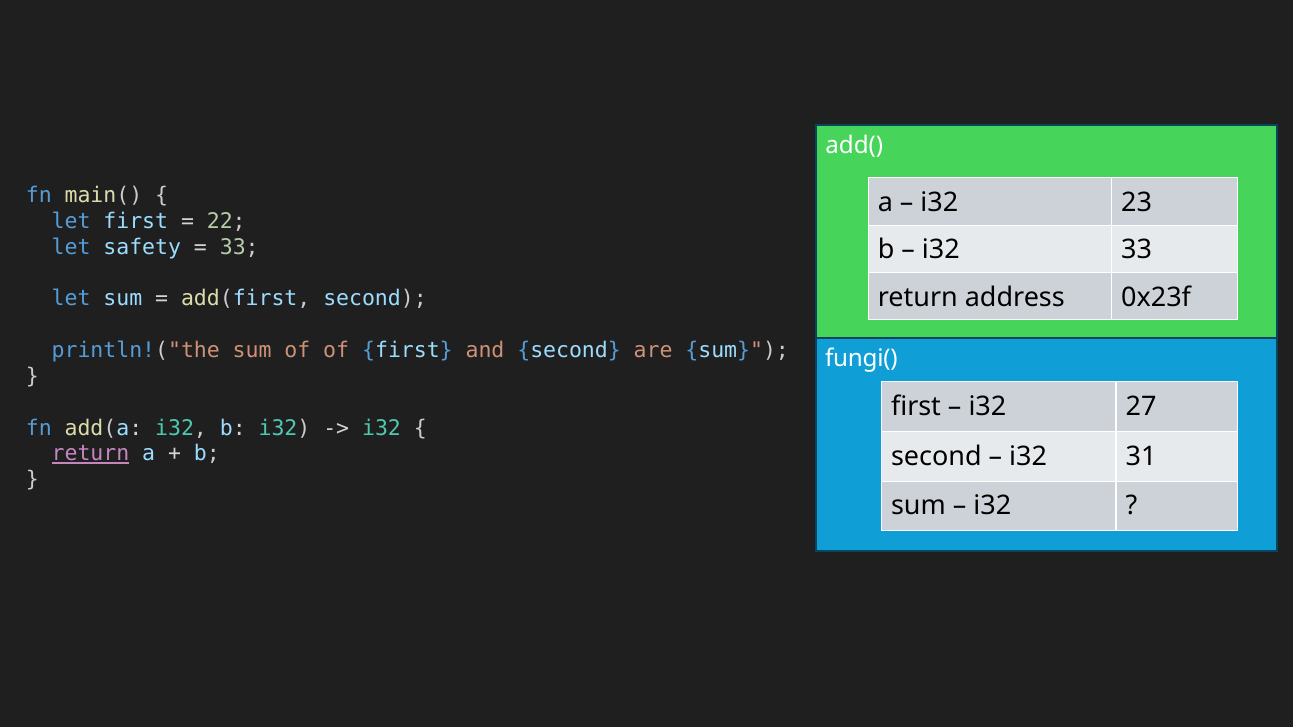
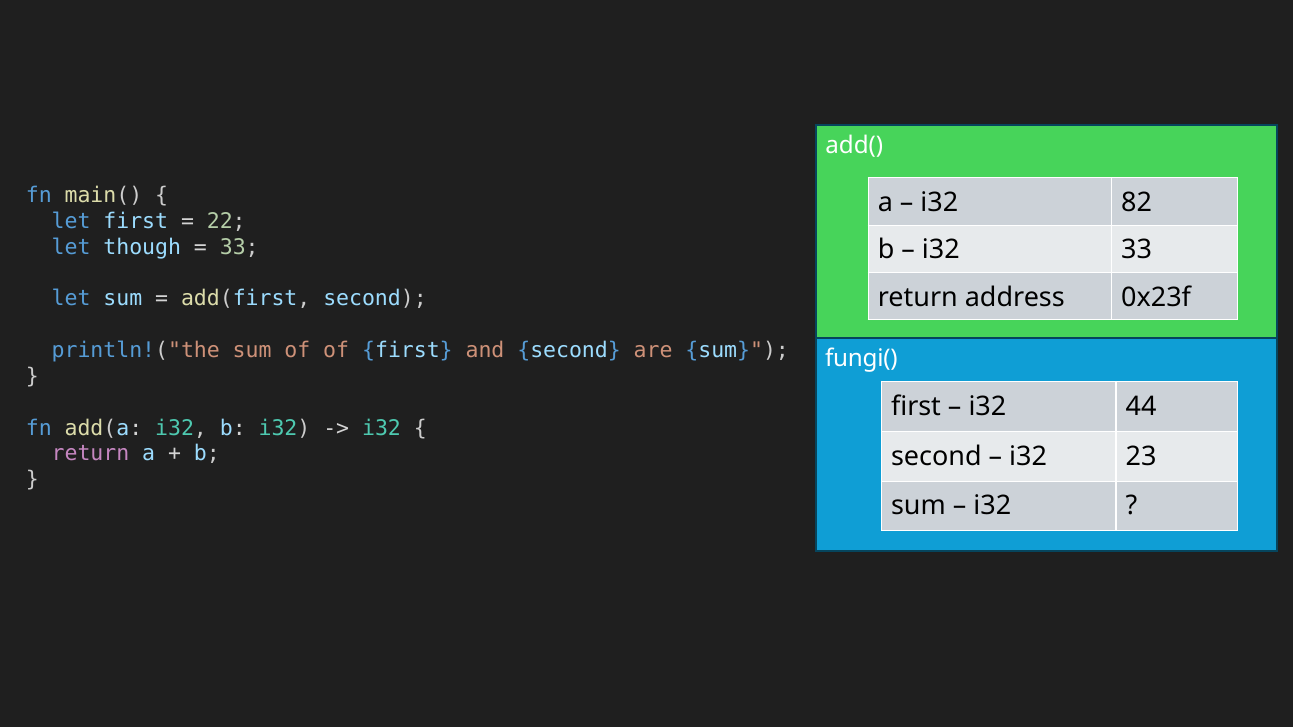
23: 23 -> 82
safety: safety -> though
27: 27 -> 44
return at (91, 454) underline: present -> none
31: 31 -> 23
